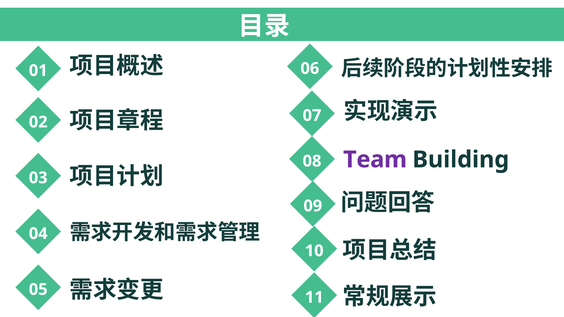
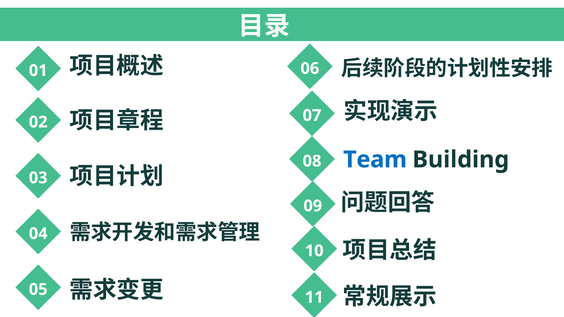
Team colour: purple -> blue
